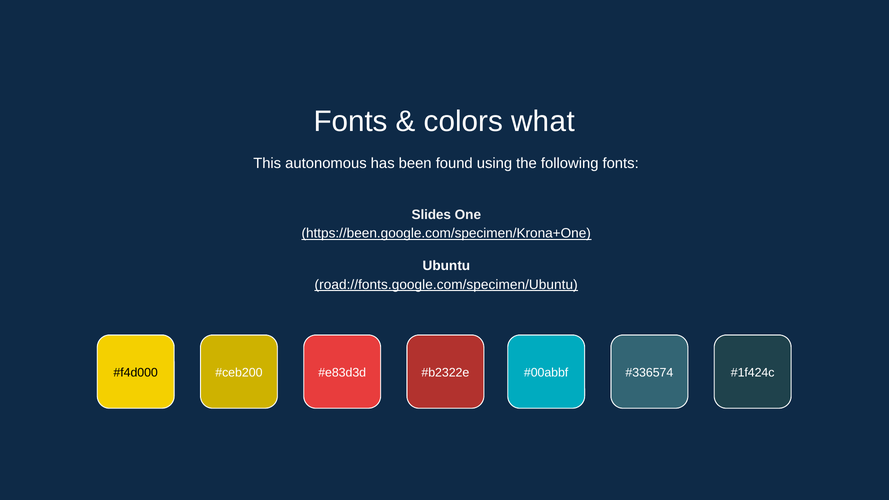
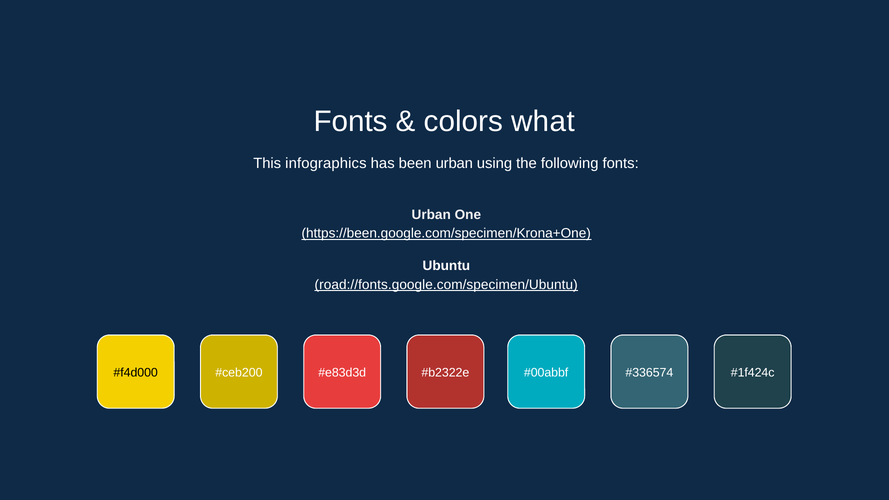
autonomous: autonomous -> infographics
been found: found -> urban
Slides at (431, 215): Slides -> Urban
